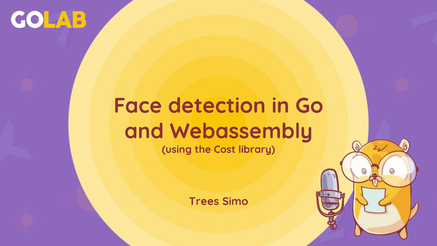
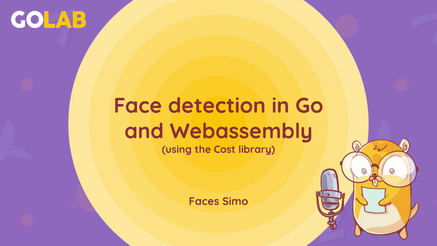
Trees: Trees -> Faces
